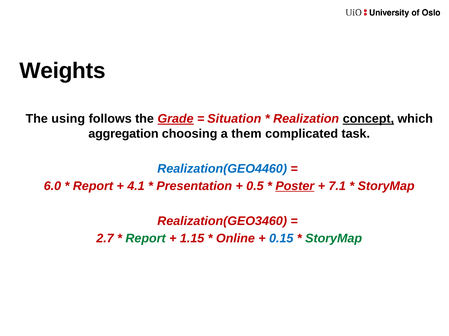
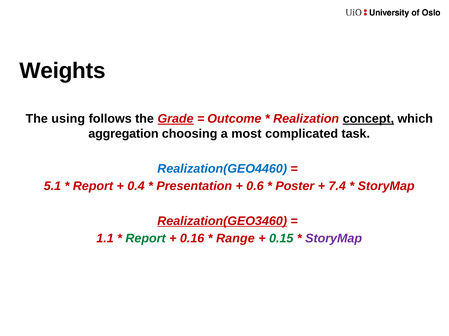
Situation: Situation -> Outcome
them: them -> most
6.0: 6.0 -> 5.1
4.1: 4.1 -> 0.4
0.5: 0.5 -> 0.6
Poster underline: present -> none
7.1: 7.1 -> 7.4
Realization(GEO3460 underline: none -> present
2.7: 2.7 -> 1.1
1.15: 1.15 -> 0.16
Online: Online -> Range
0.15 colour: blue -> green
StoryMap at (334, 239) colour: green -> purple
